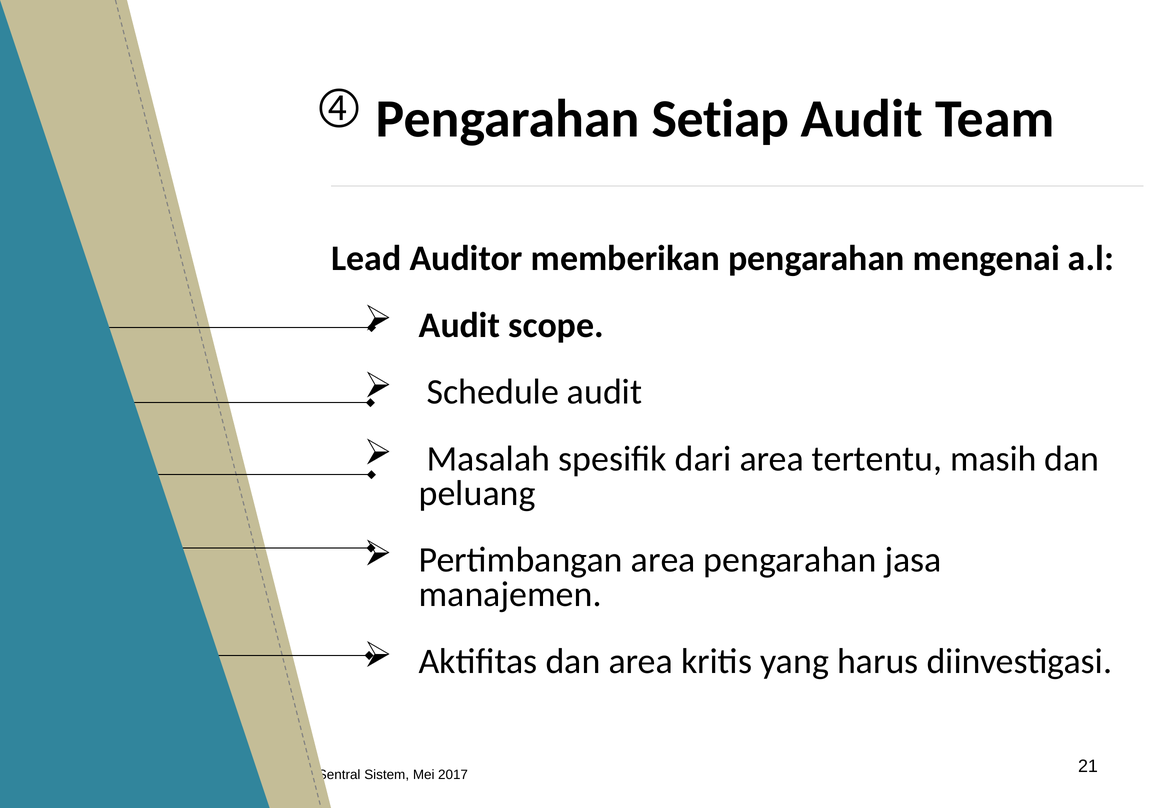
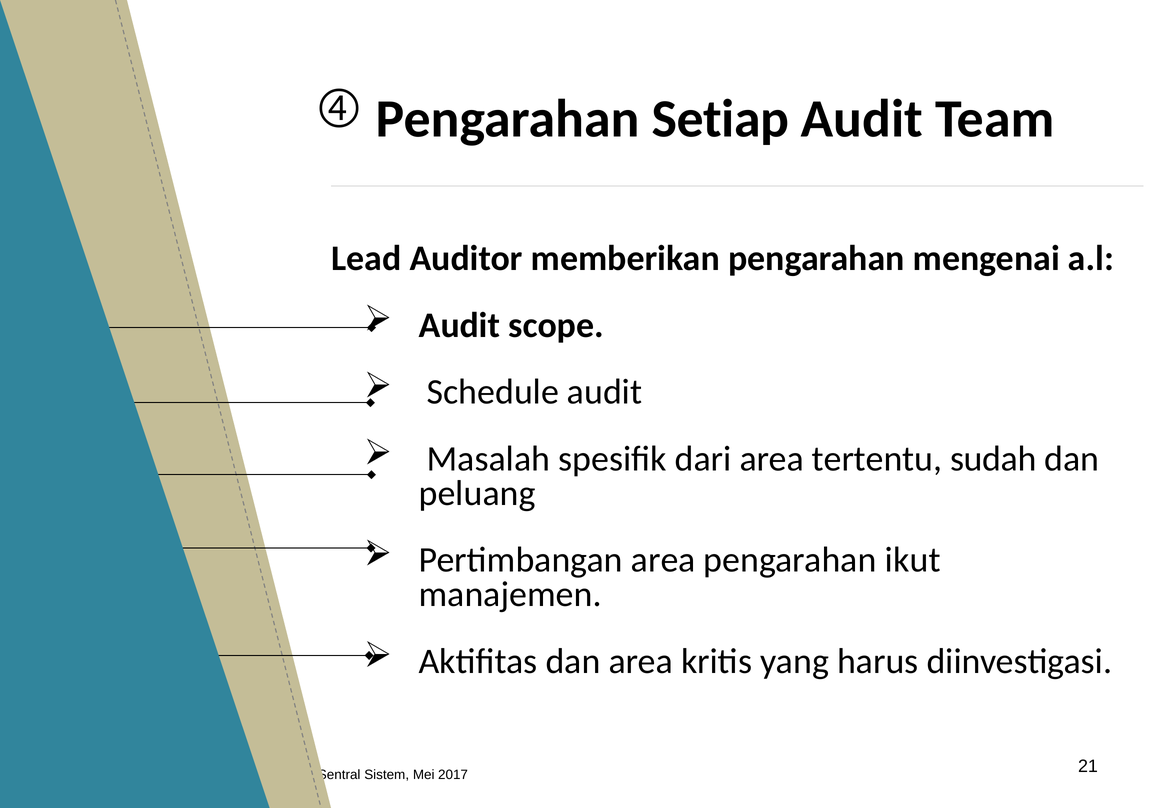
masih: masih -> sudah
jasa: jasa -> ikut
